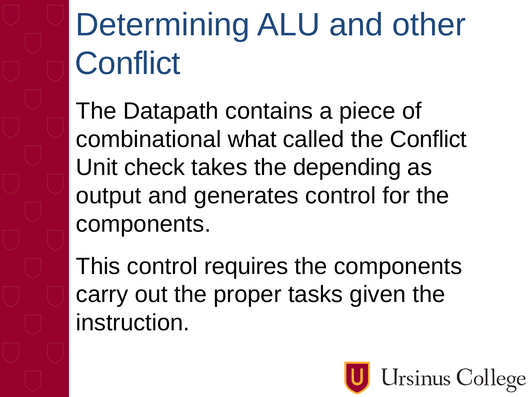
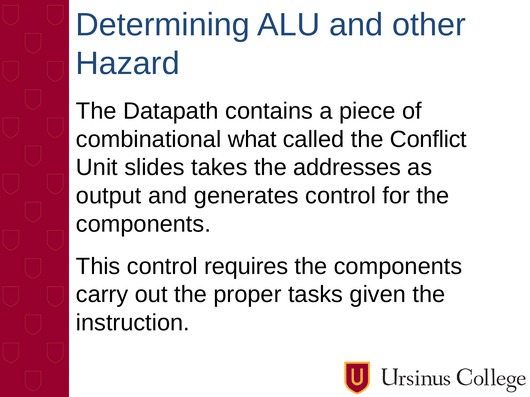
Conflict at (128, 64): Conflict -> Hazard
check: check -> slides
depending: depending -> addresses
